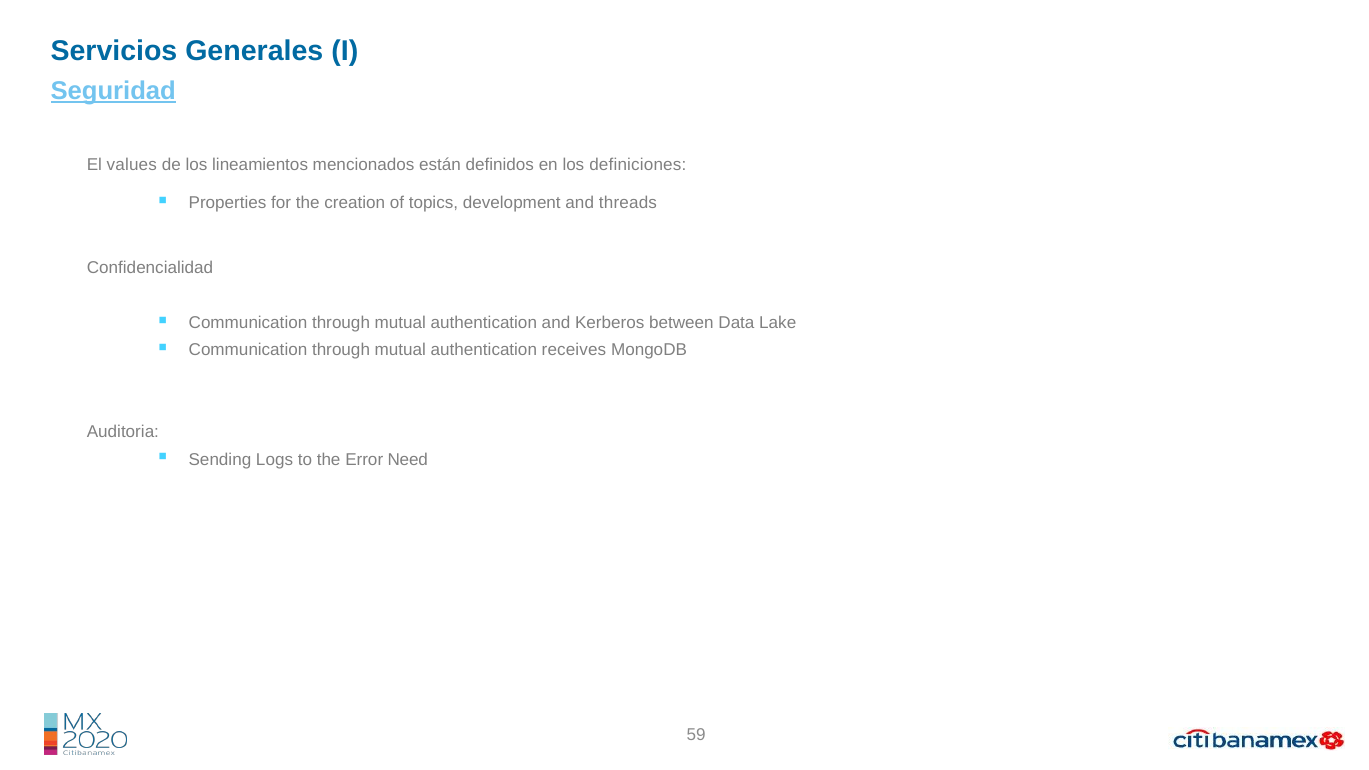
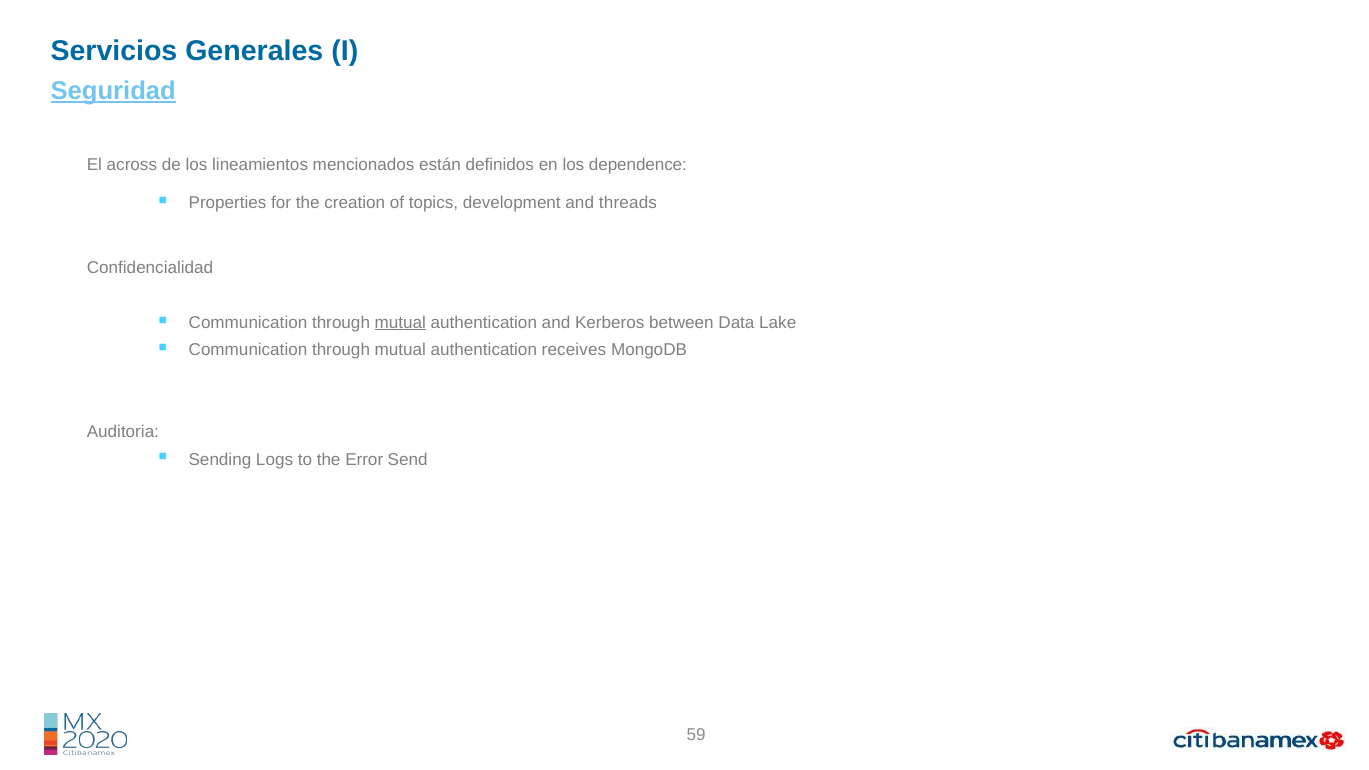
values: values -> across
definiciones: definiciones -> dependence
mutual at (400, 323) underline: none -> present
Need: Need -> Send
